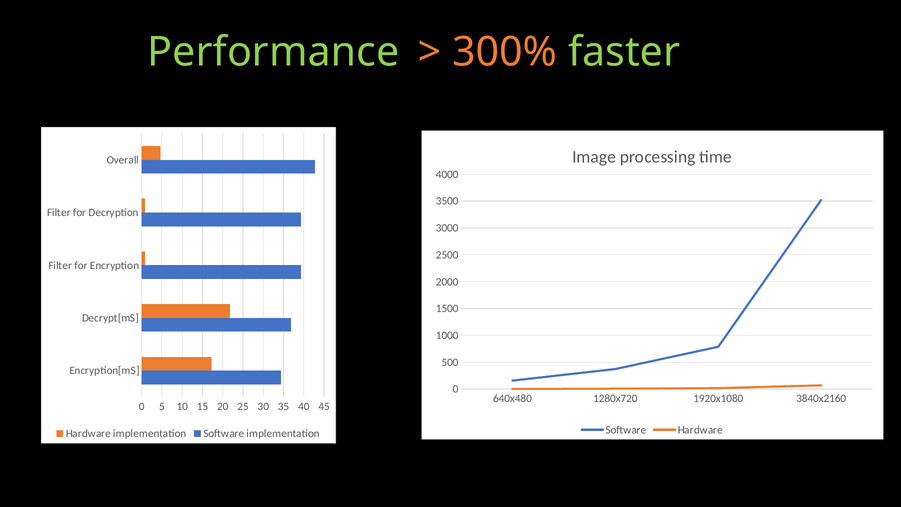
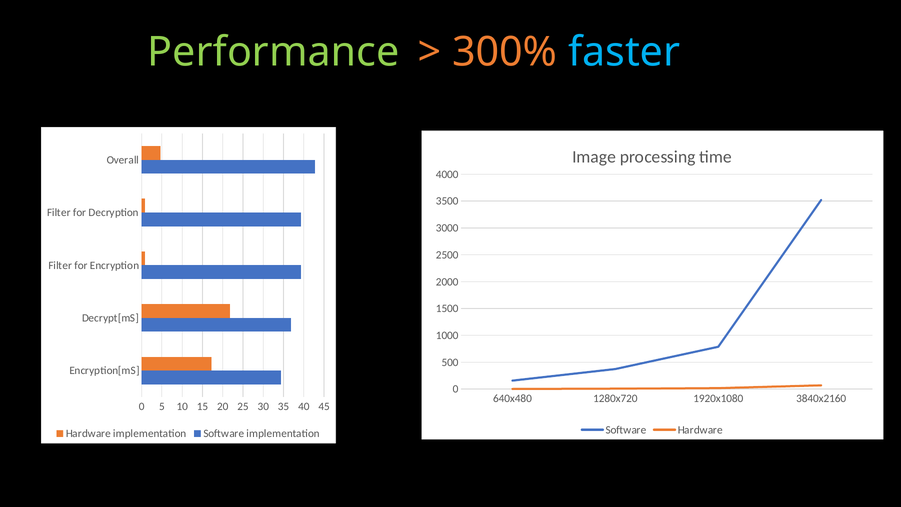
faster colour: light green -> light blue
